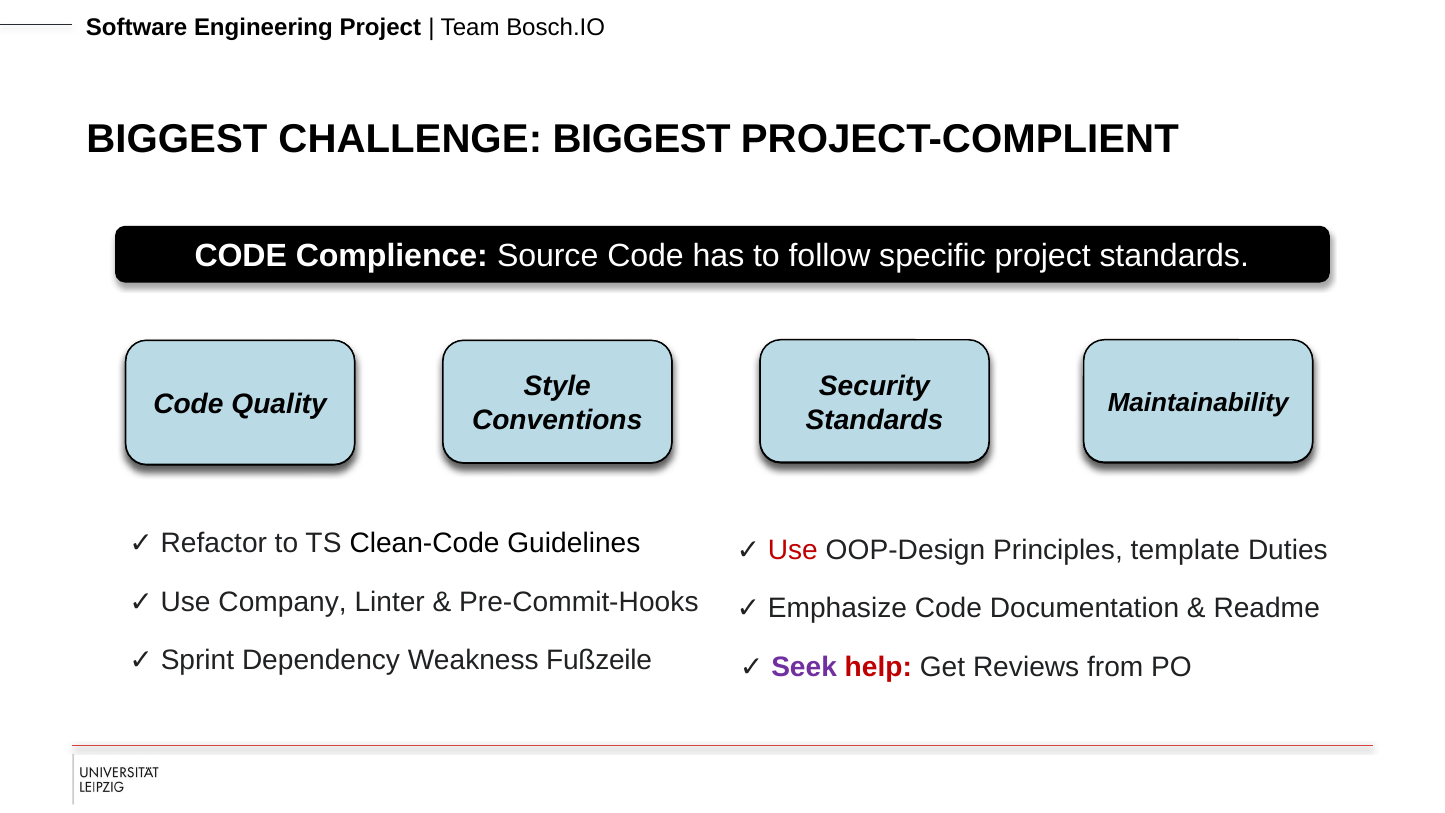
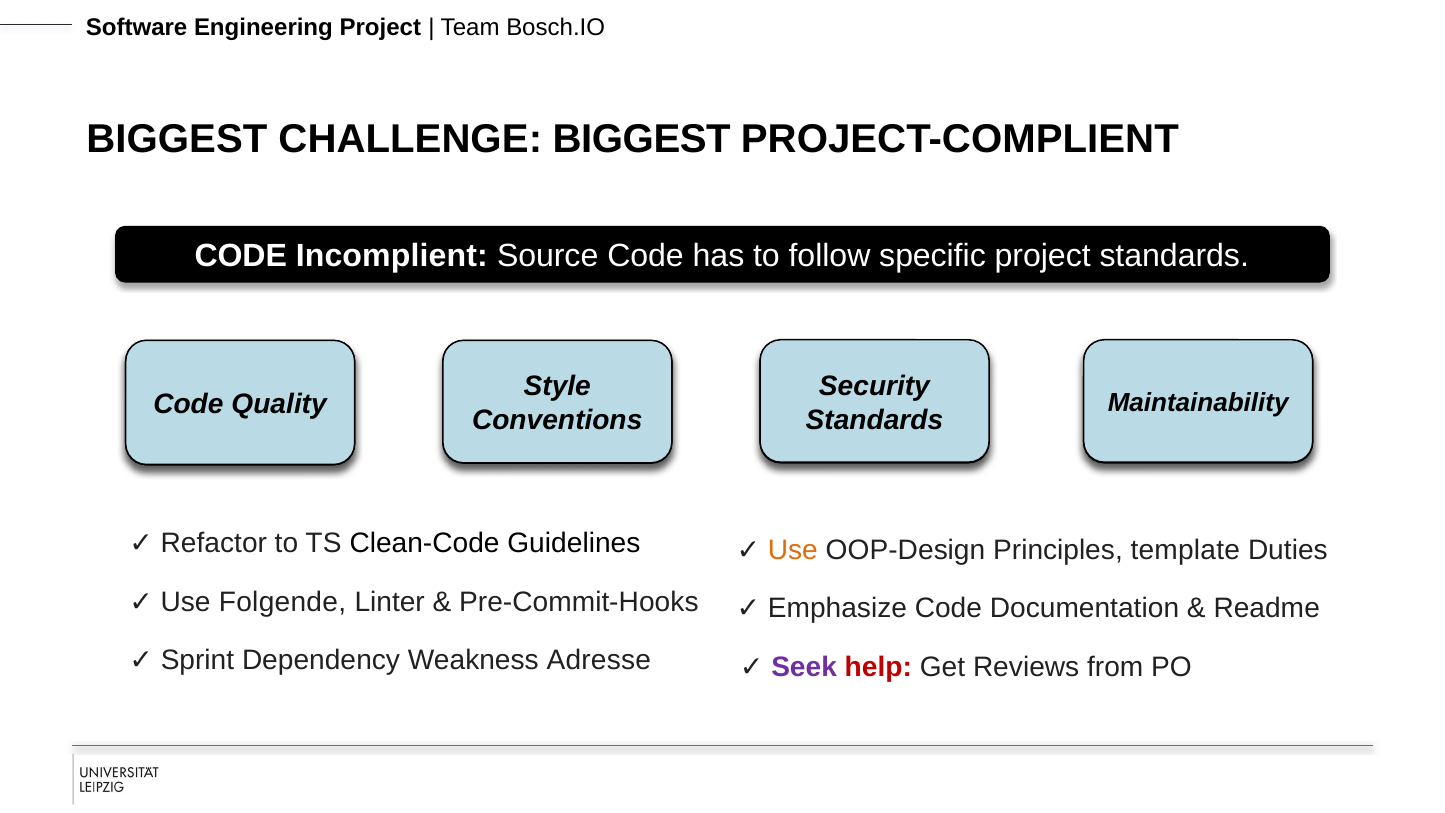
Complience: Complience -> Incomplient
Use at (793, 550) colour: red -> orange
Company: Company -> Folgende
Fußzeile: Fußzeile -> Adresse
